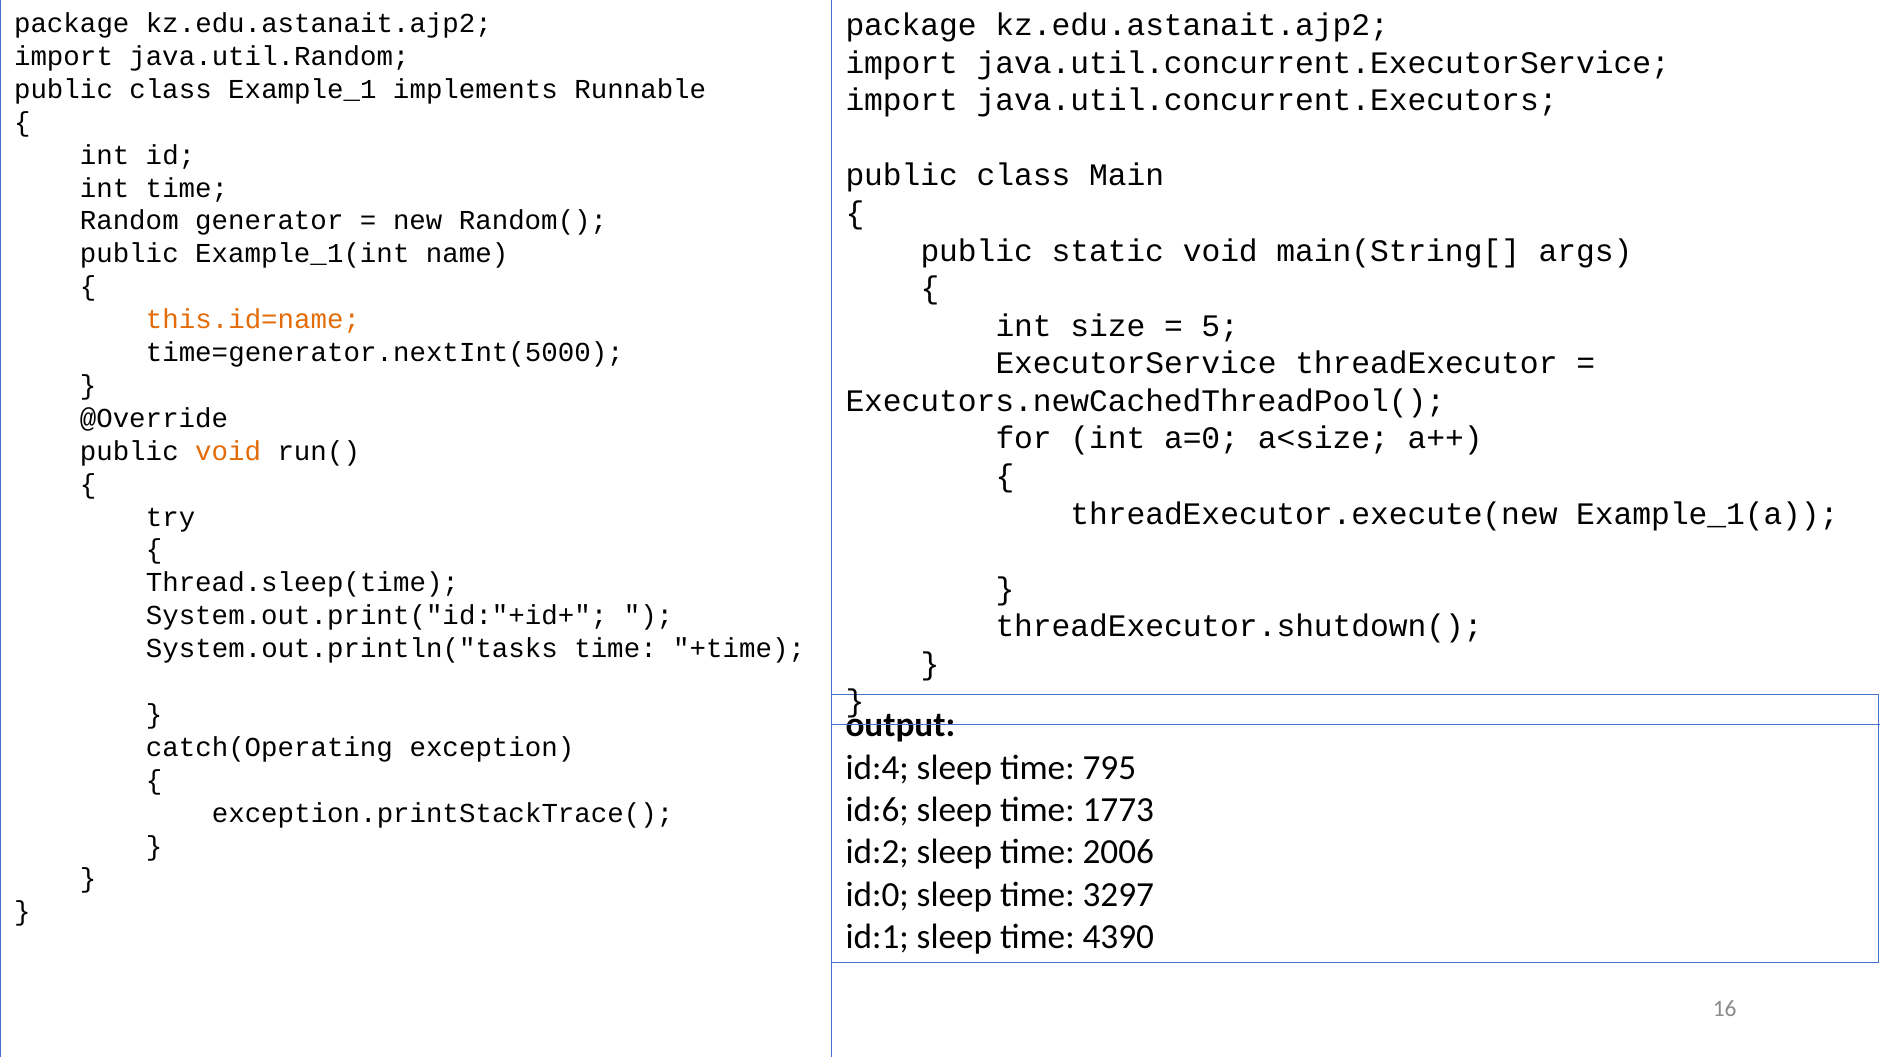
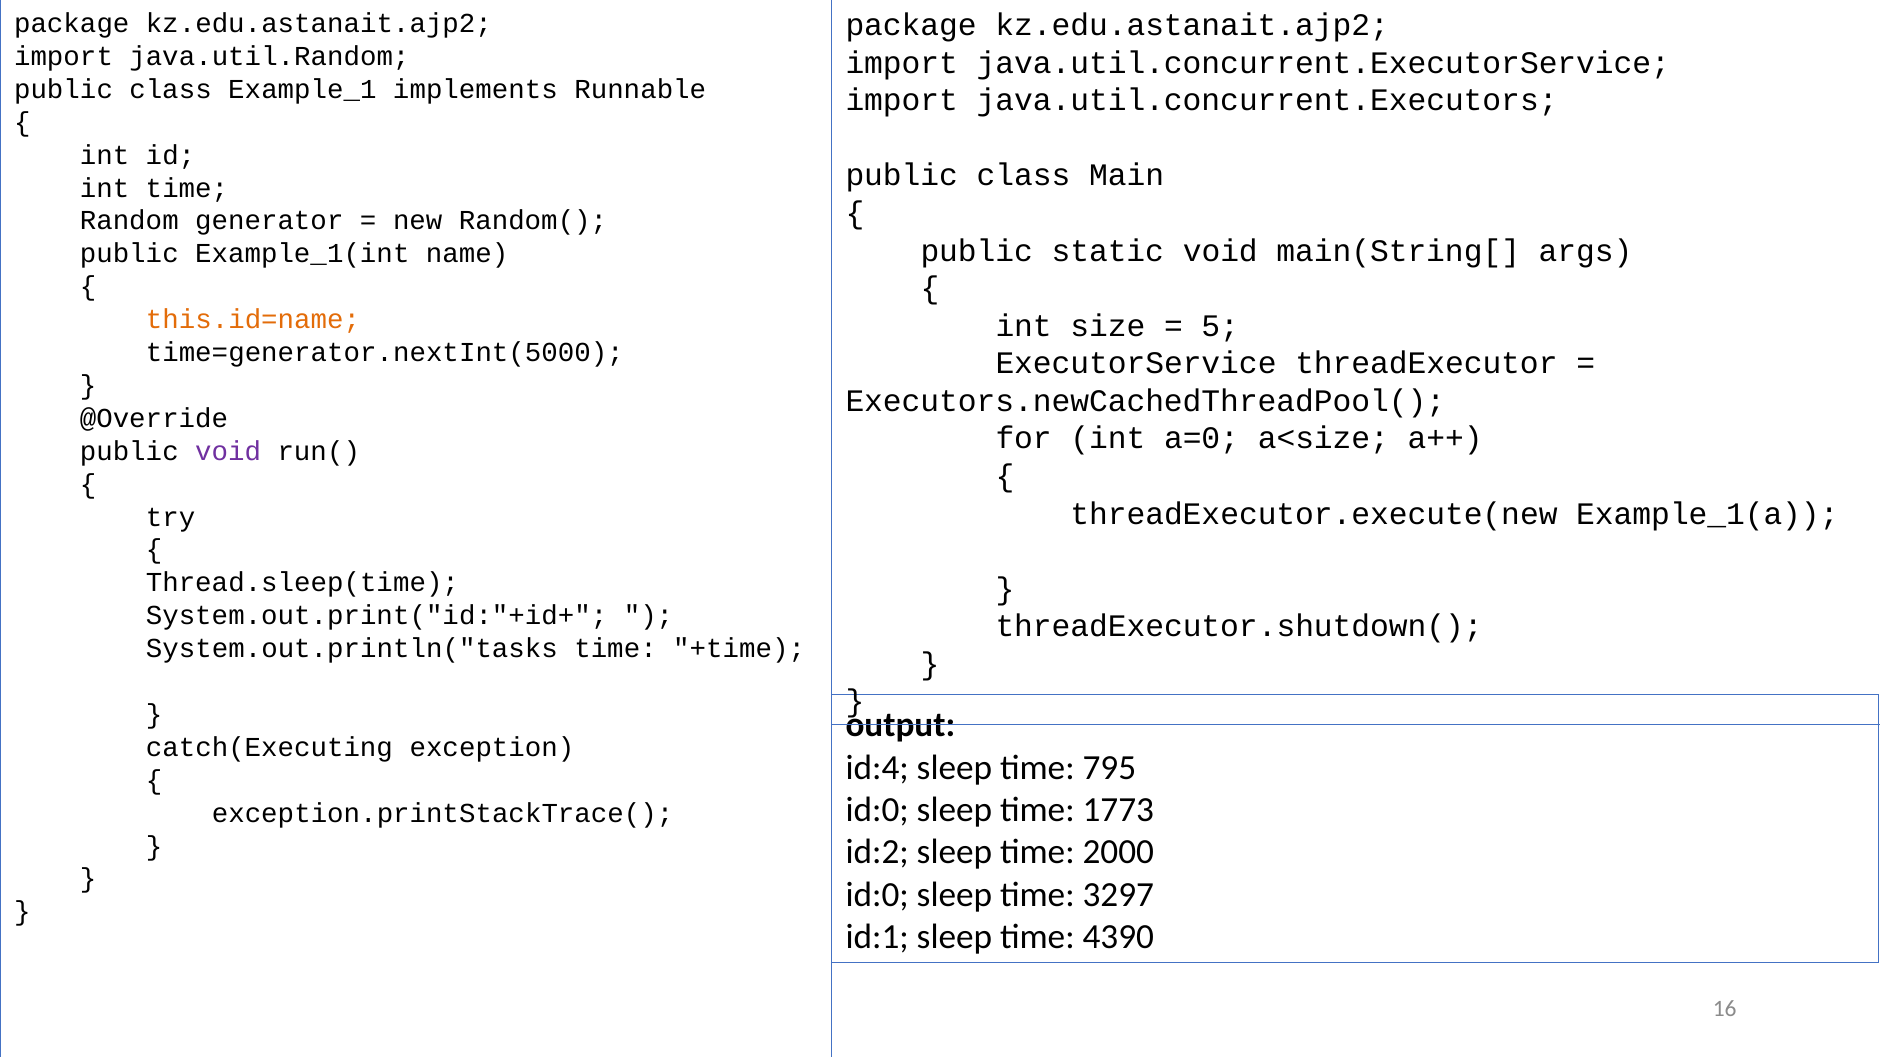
void at (228, 451) colour: orange -> purple
catch(Operating: catch(Operating -> catch(Executing
id:6 at (877, 810): id:6 -> id:0
2006: 2006 -> 2000
